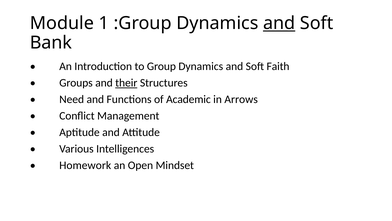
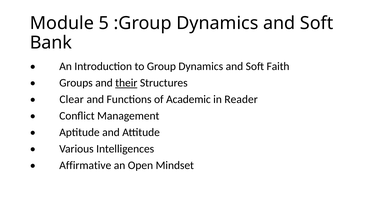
1: 1 -> 5
and at (279, 23) underline: present -> none
Need: Need -> Clear
Arrows: Arrows -> Reader
Homework: Homework -> Affirmative
